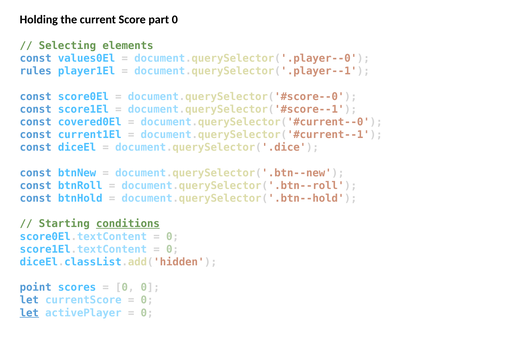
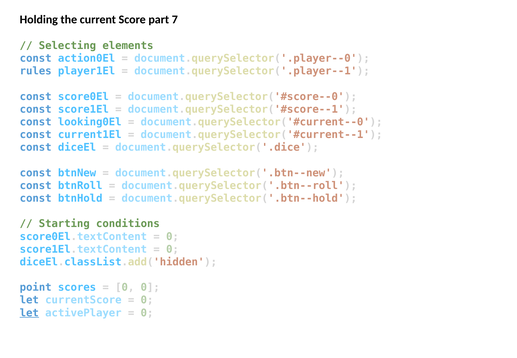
part 0: 0 -> 7
values0El: values0El -> action0El
covered0El: covered0El -> looking0El
conditions underline: present -> none
